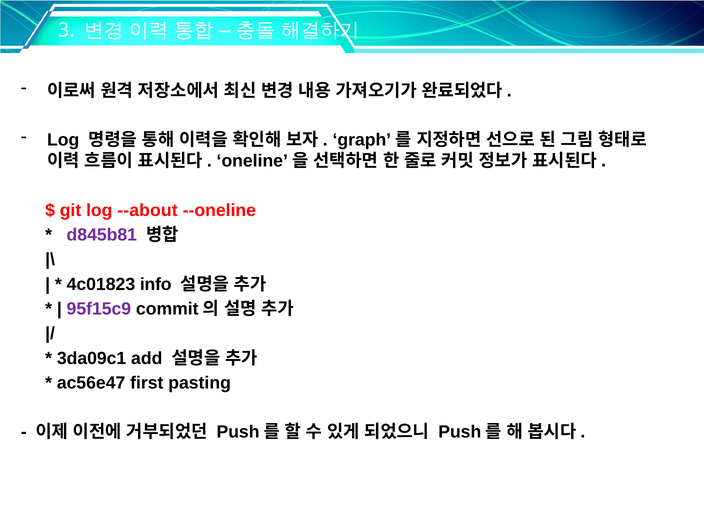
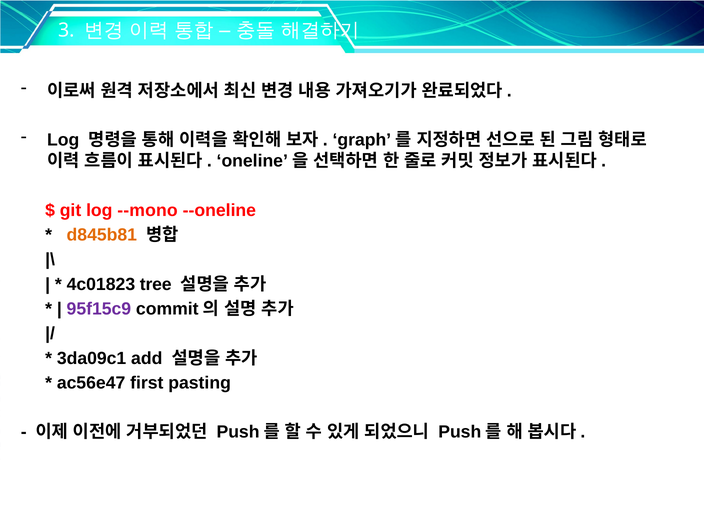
--about: --about -> --mono
d845b81 colour: purple -> orange
info: info -> tree
